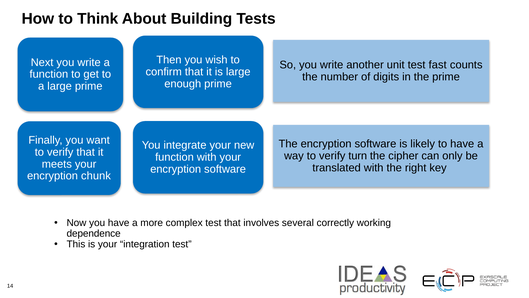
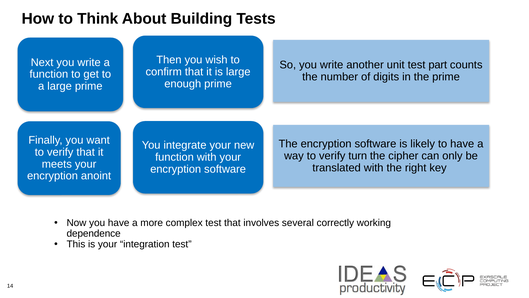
fast: fast -> part
chunk: chunk -> anoint
